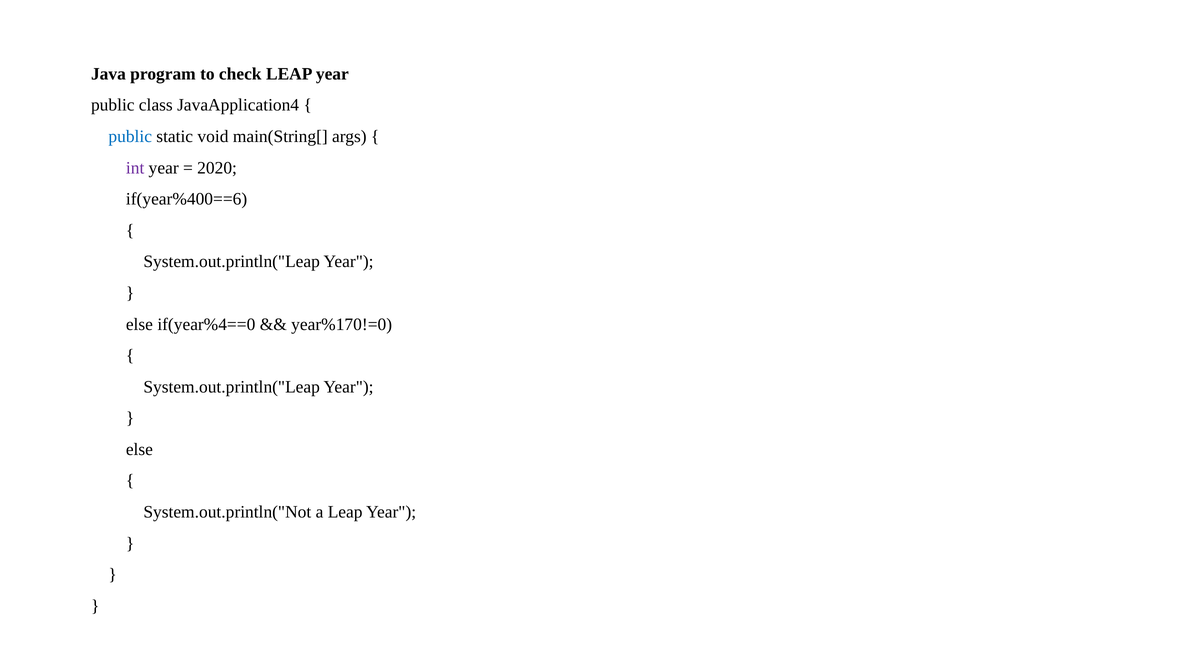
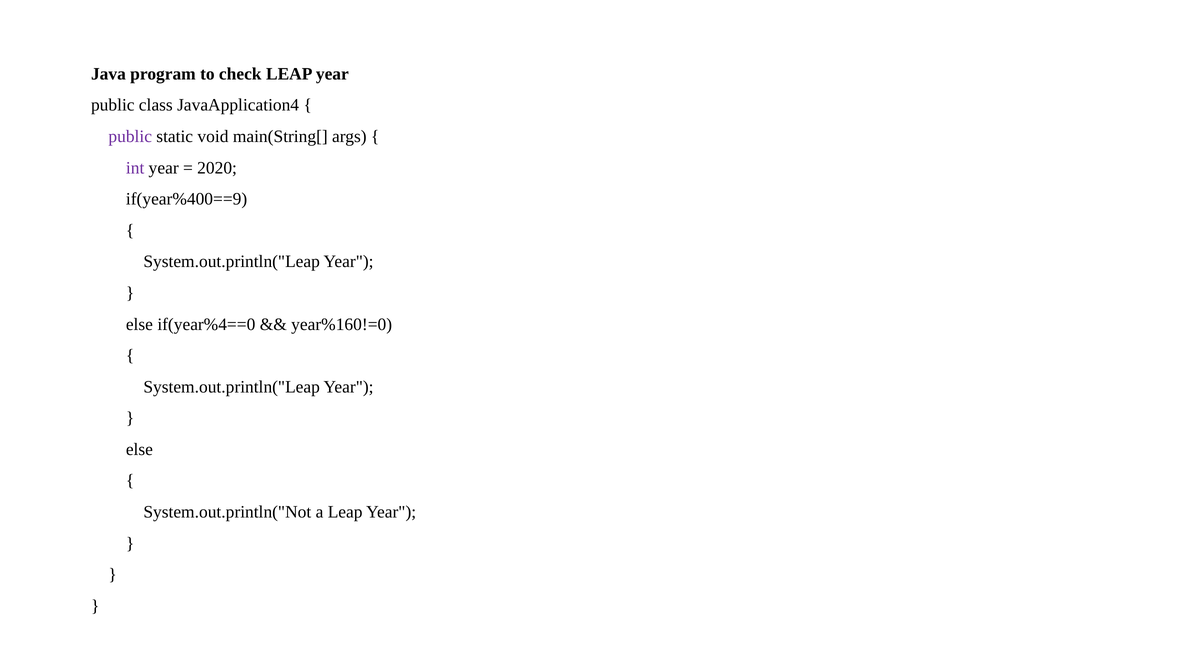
public at (130, 136) colour: blue -> purple
if(year%400==6: if(year%400==6 -> if(year%400==9
year%170!=0: year%170!=0 -> year%160!=0
